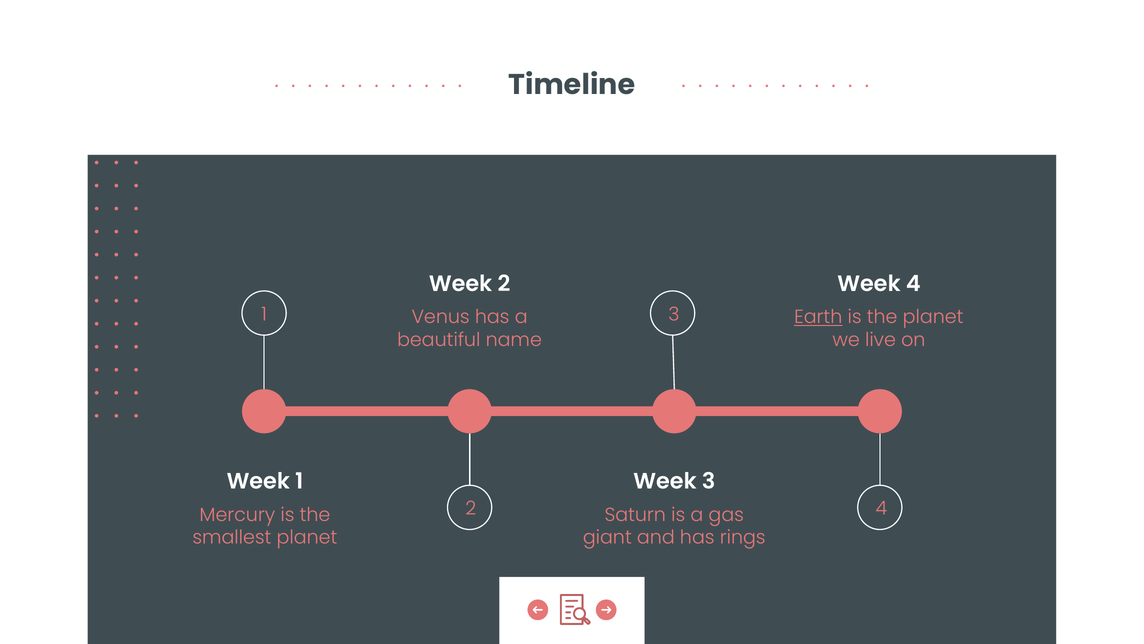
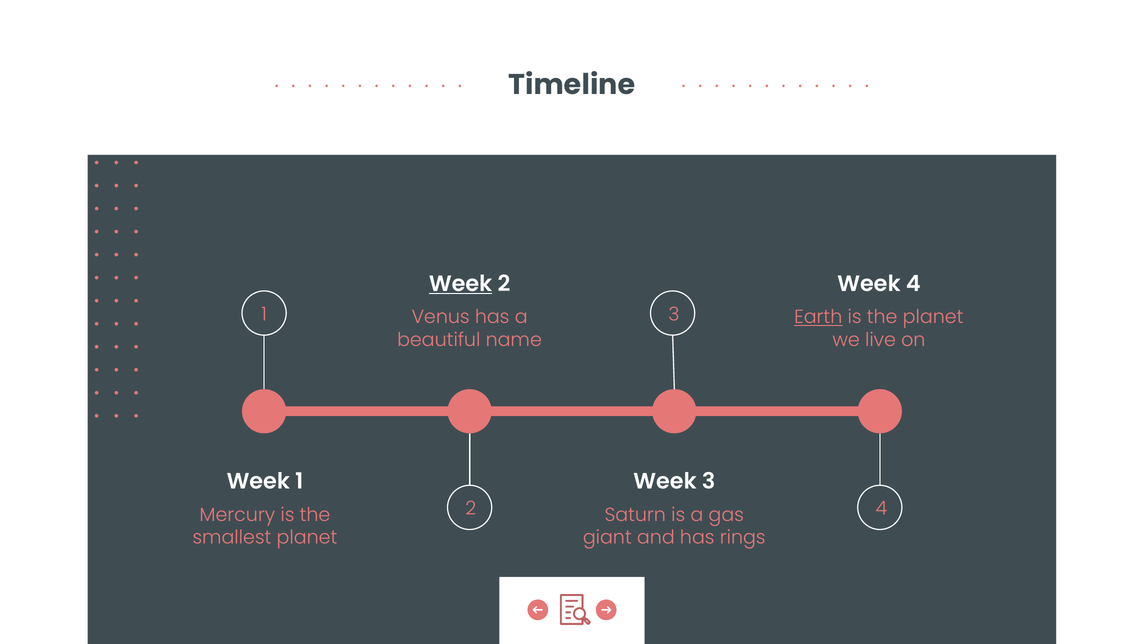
Week at (461, 284) underline: none -> present
